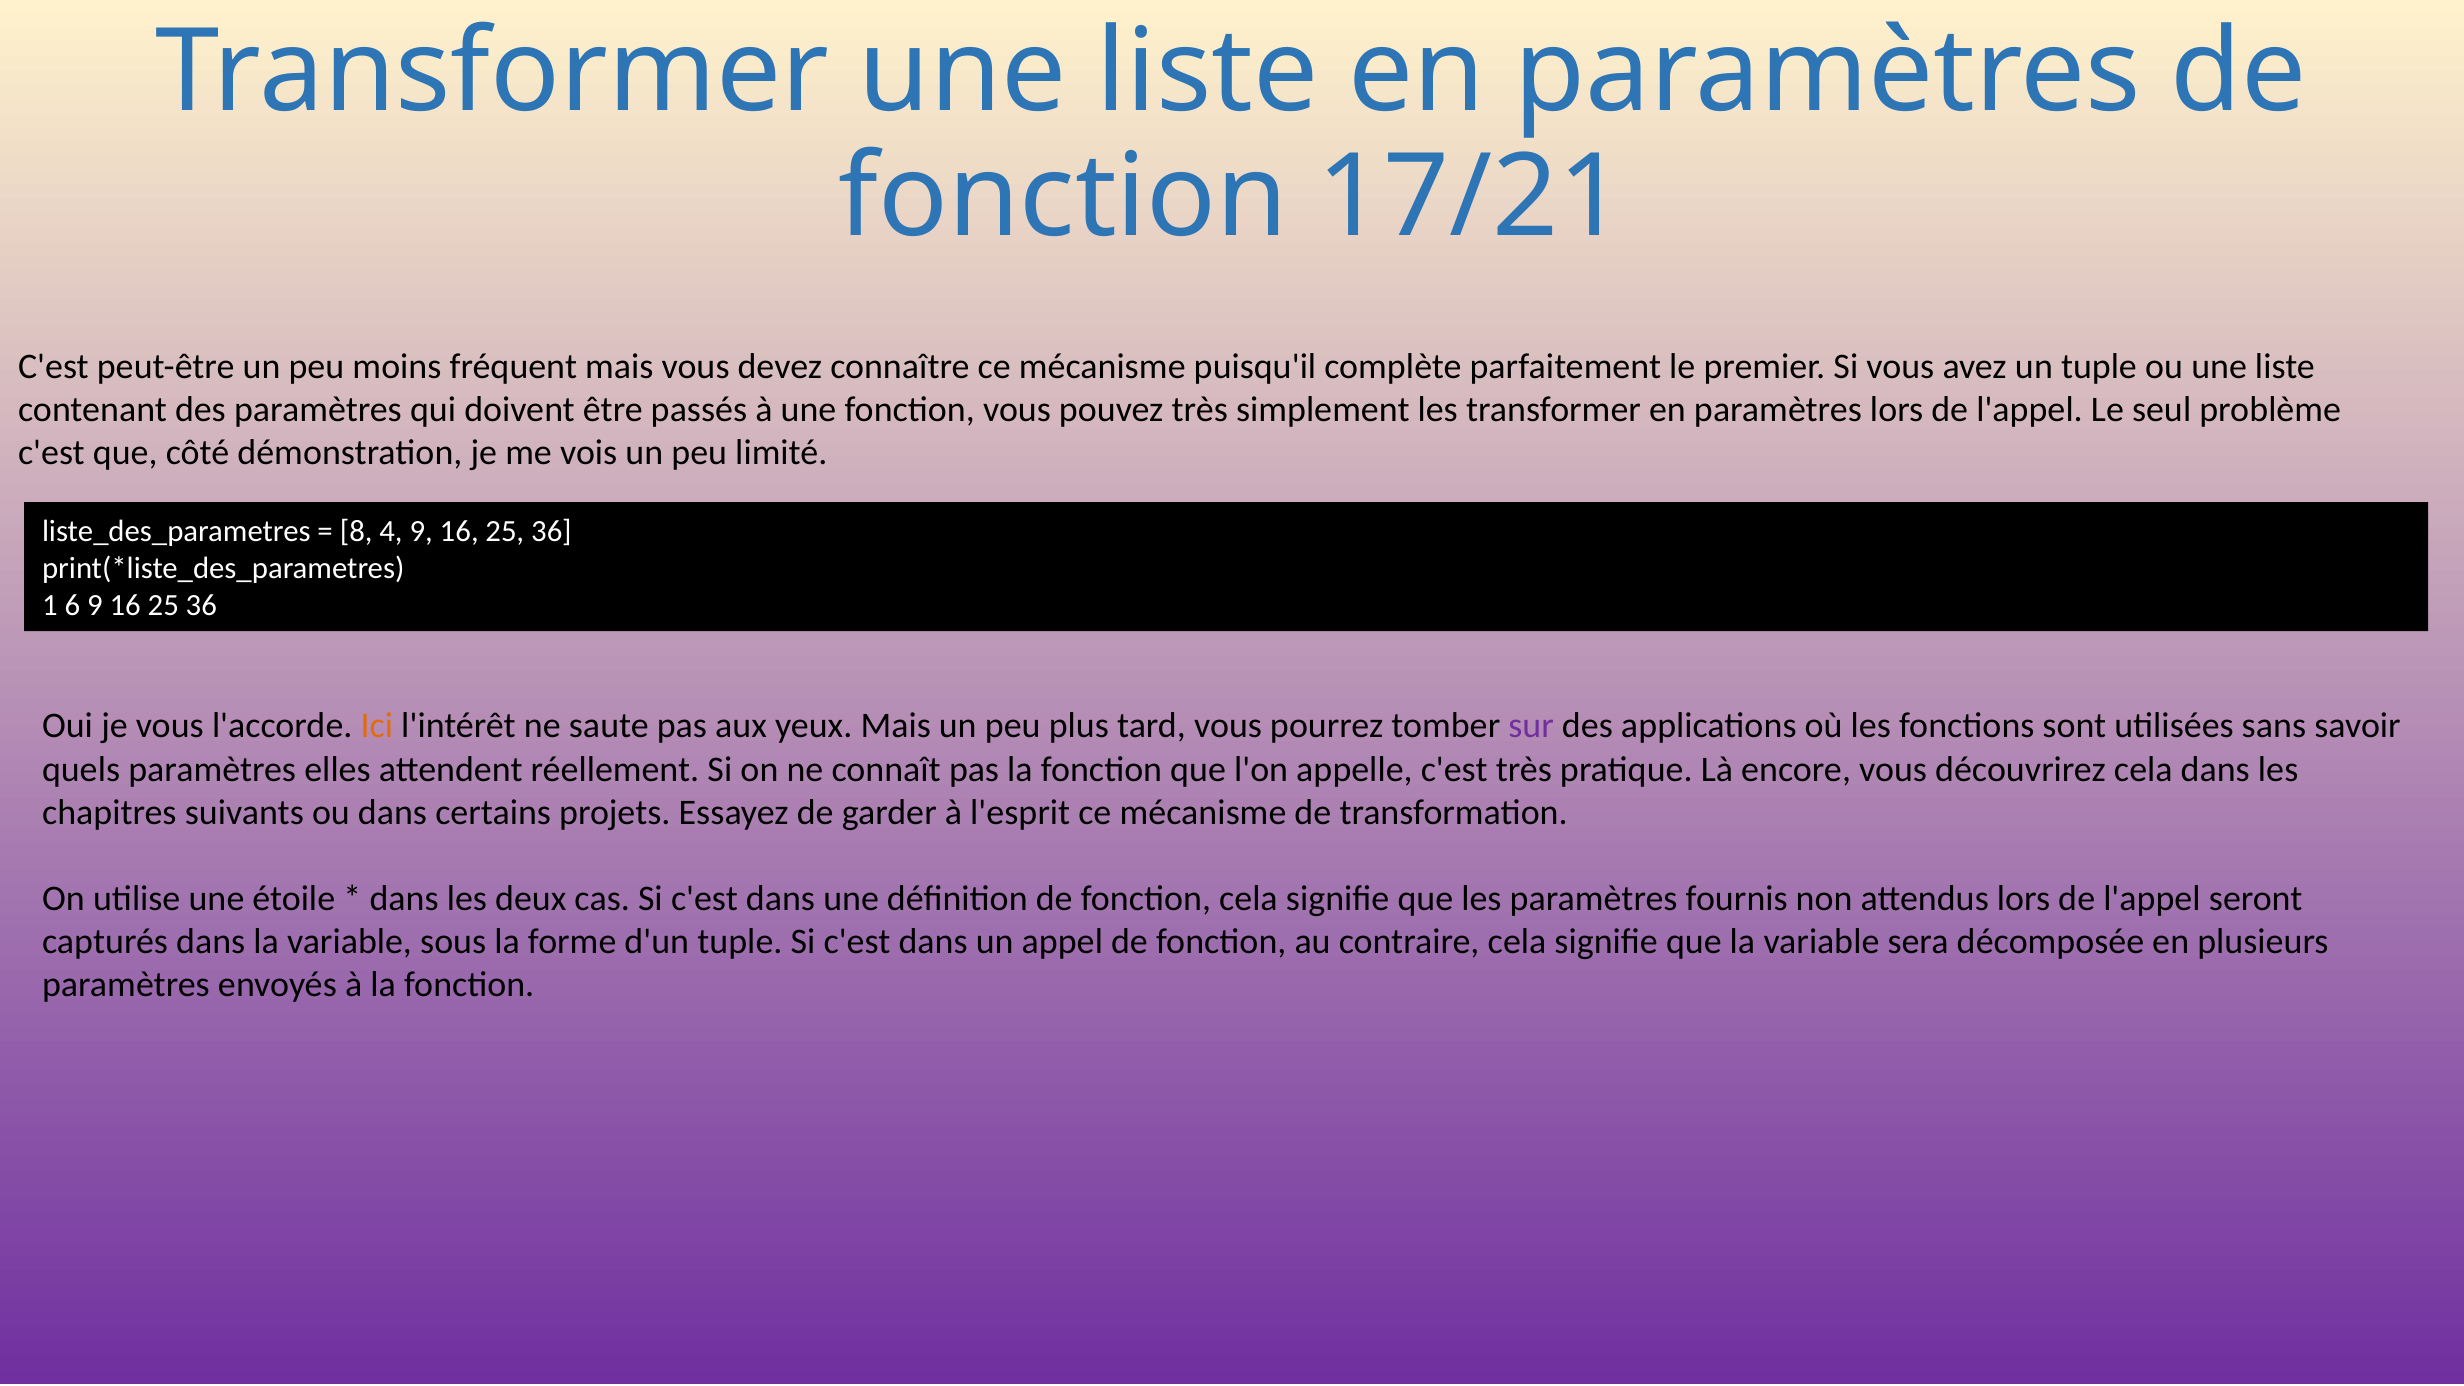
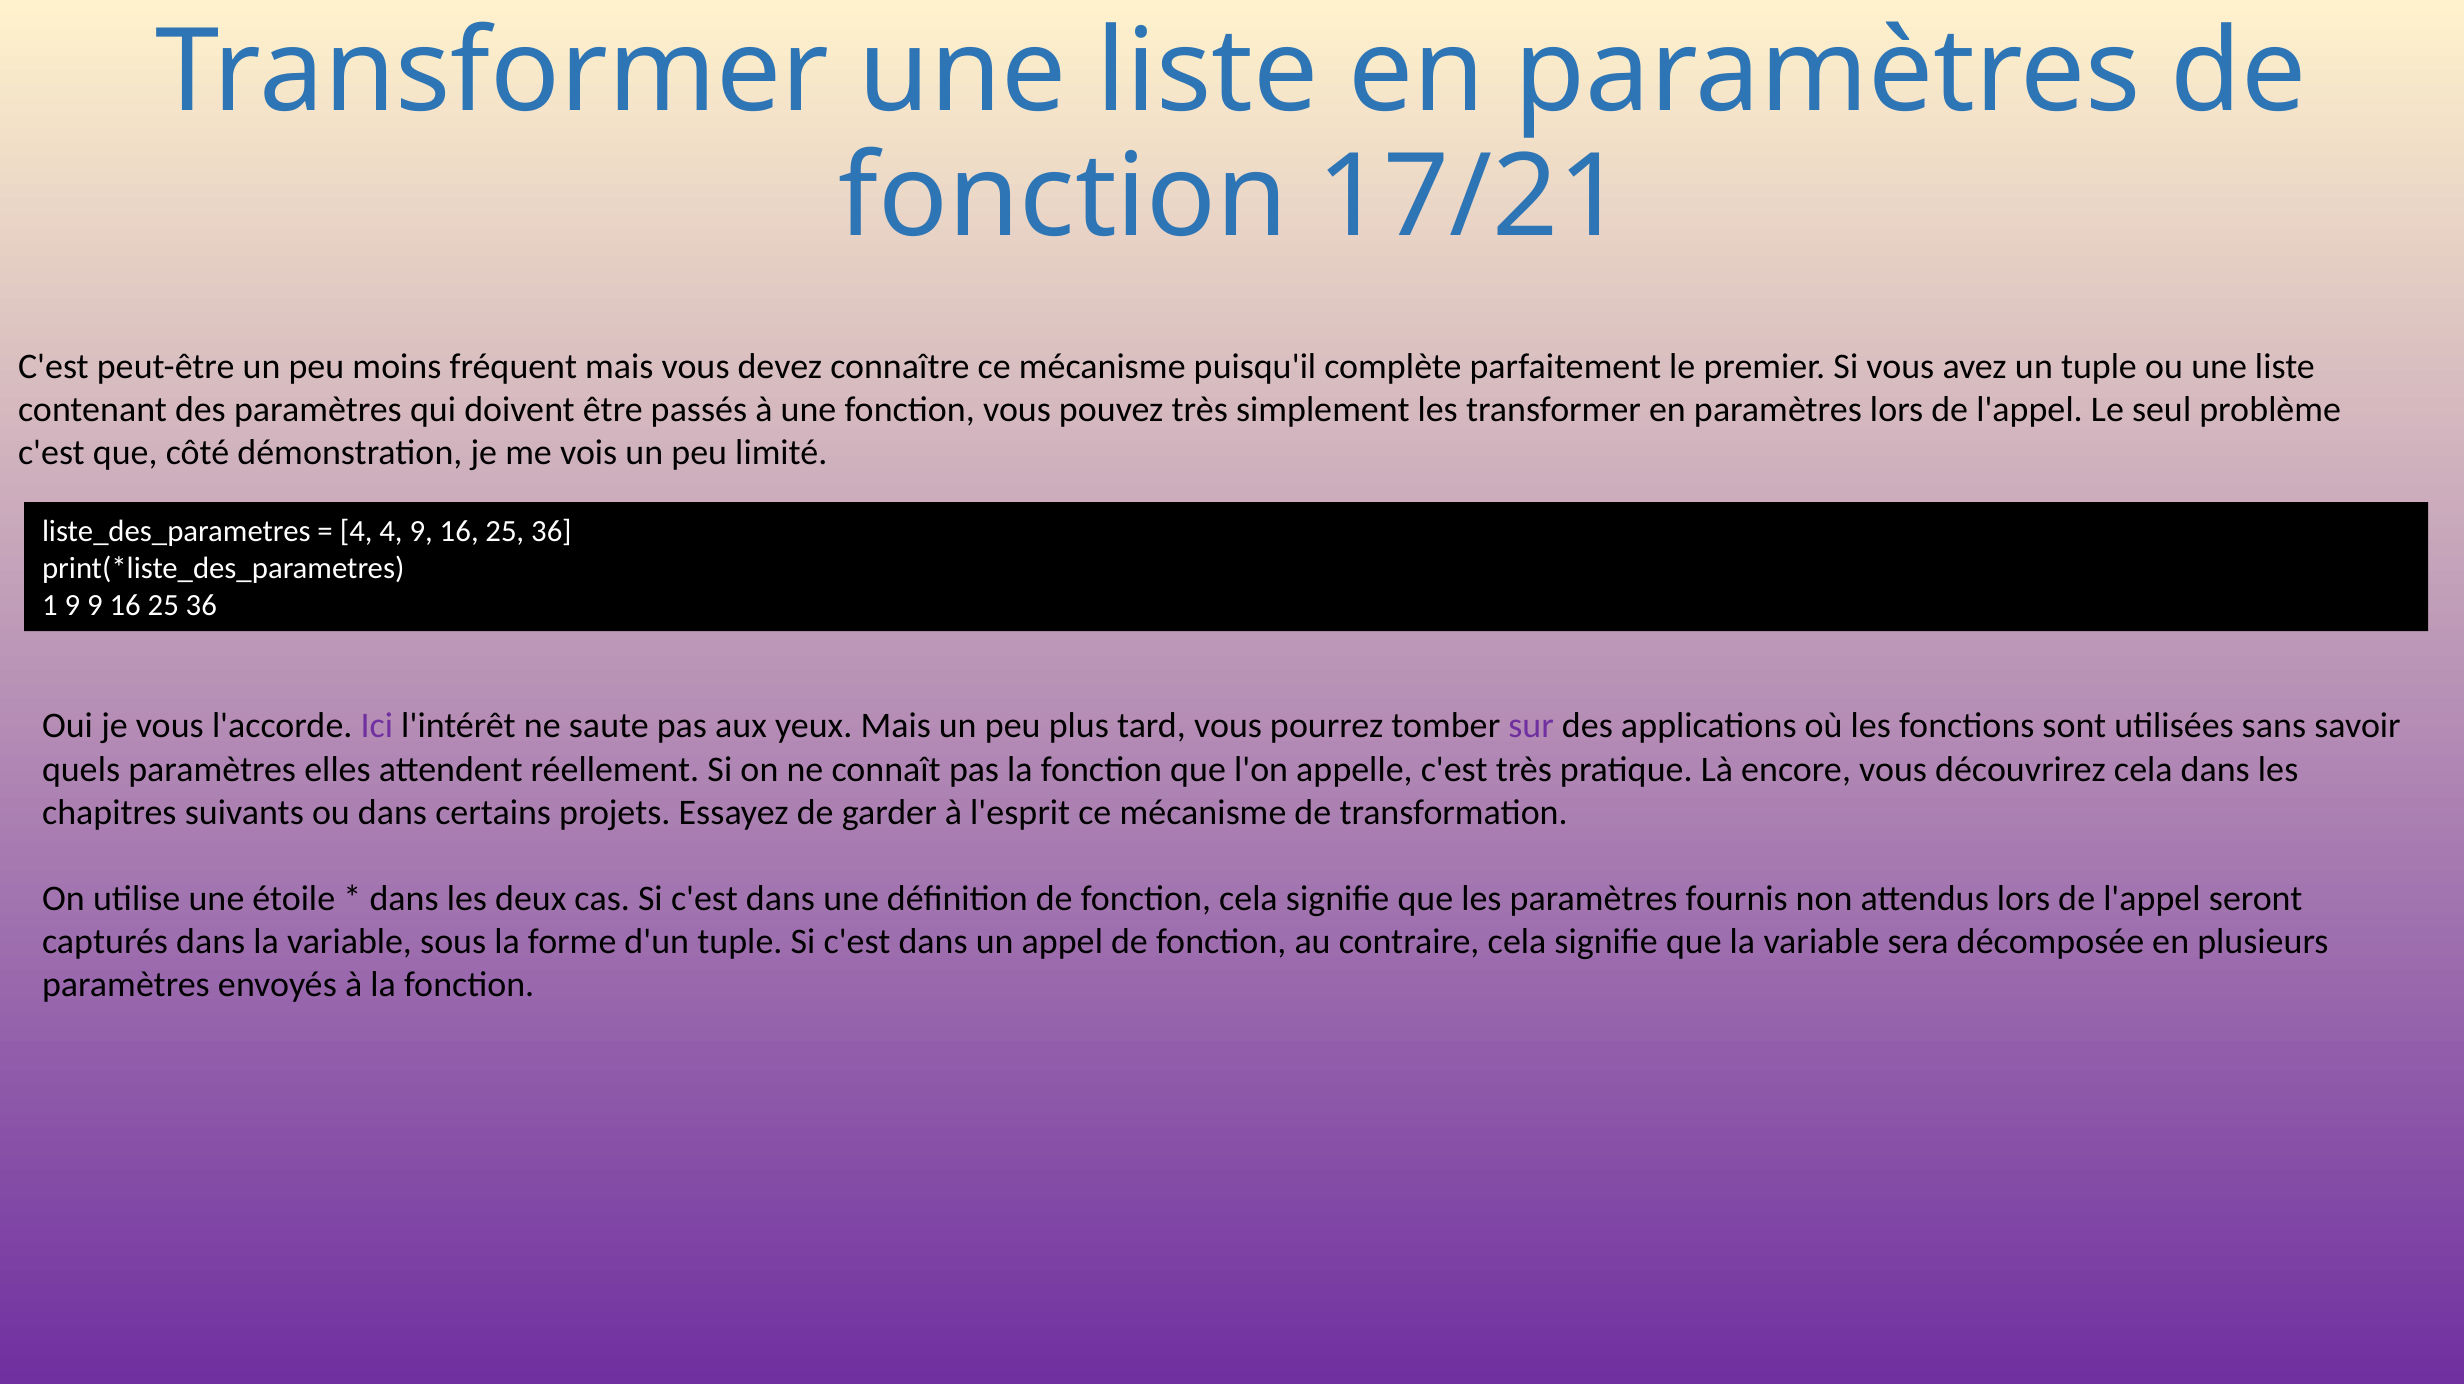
8 at (356, 532): 8 -> 4
1 6: 6 -> 9
Ici colour: orange -> purple
